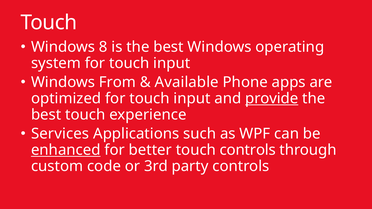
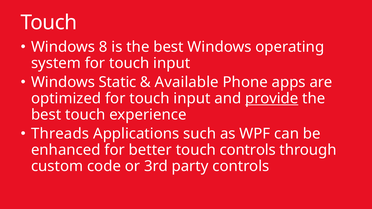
From: From -> Static
Services: Services -> Threads
enhanced underline: present -> none
